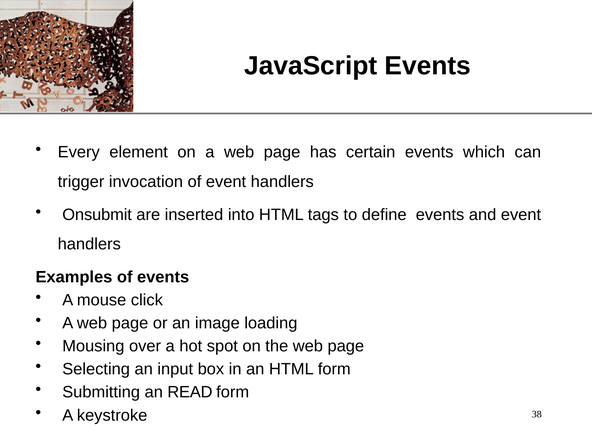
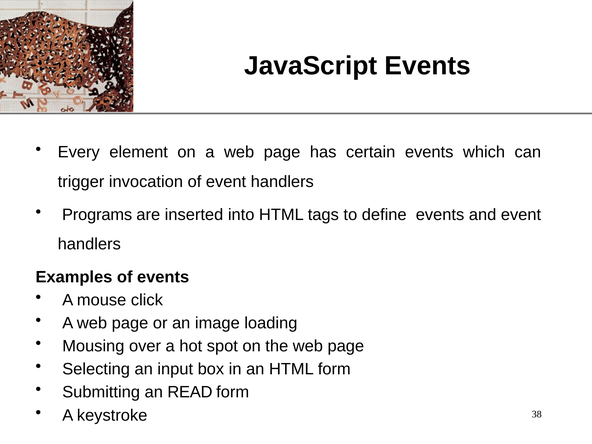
Onsubmit: Onsubmit -> Programs
